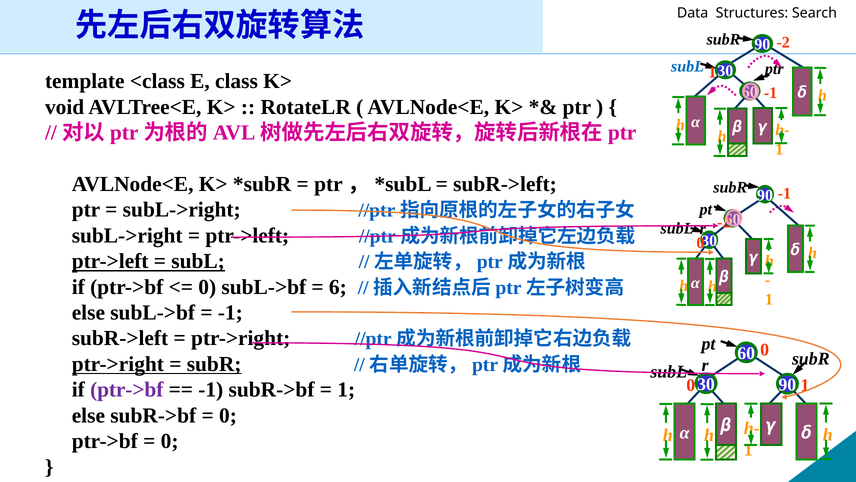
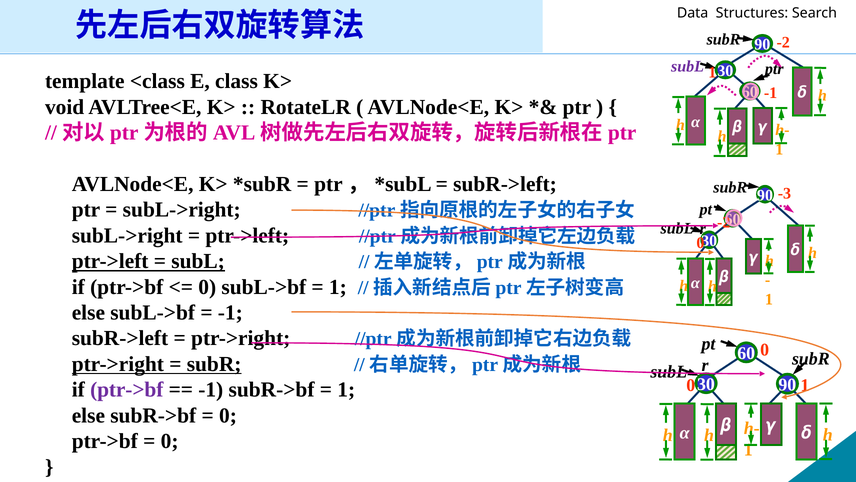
subL at (688, 66) colour: blue -> purple
90 -1: -1 -> -3
6 at (338, 287): 6 -> 1
